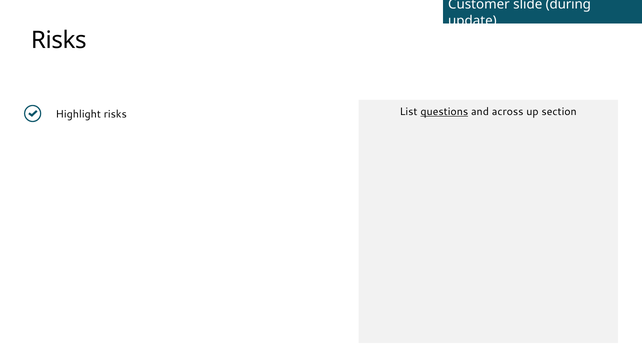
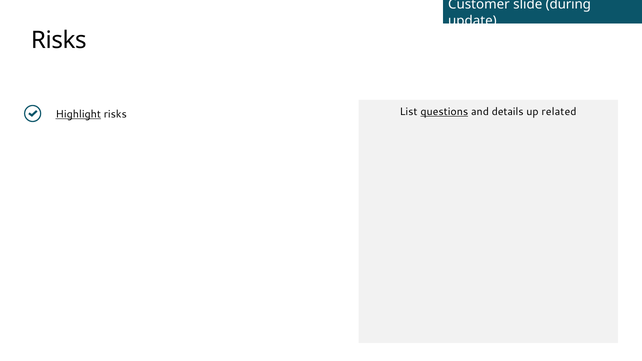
Highlight underline: none -> present
across: across -> details
section: section -> related
